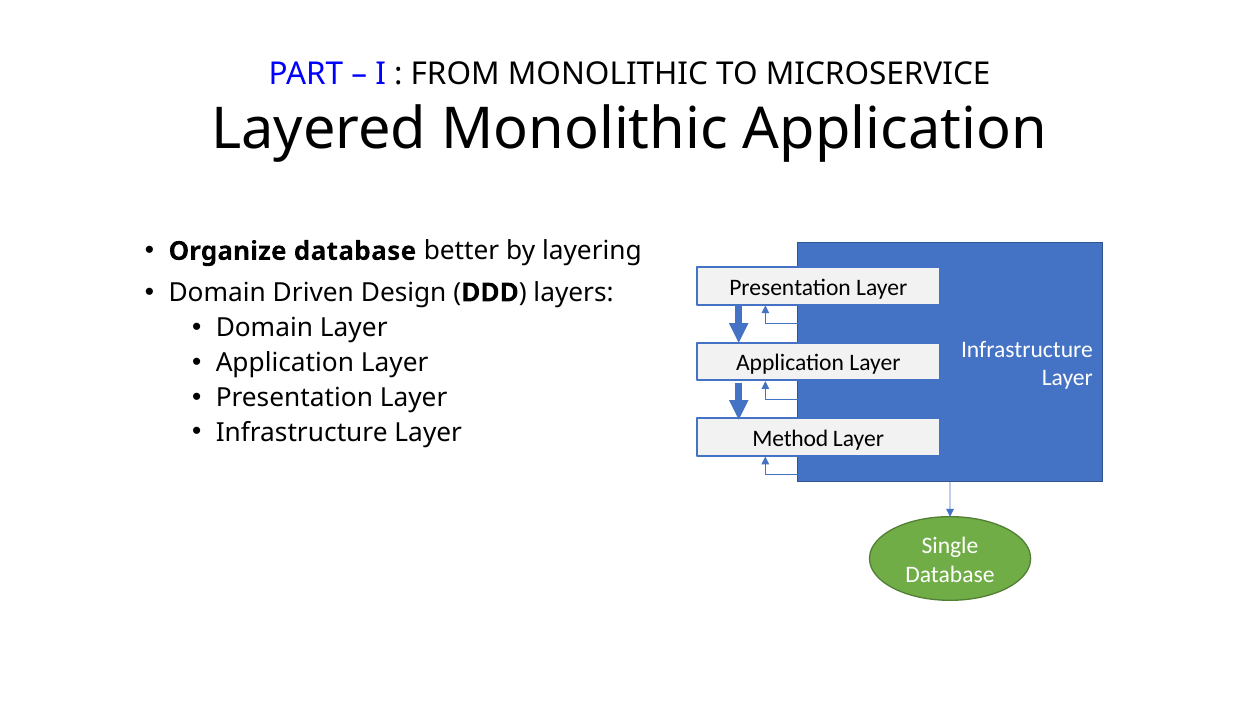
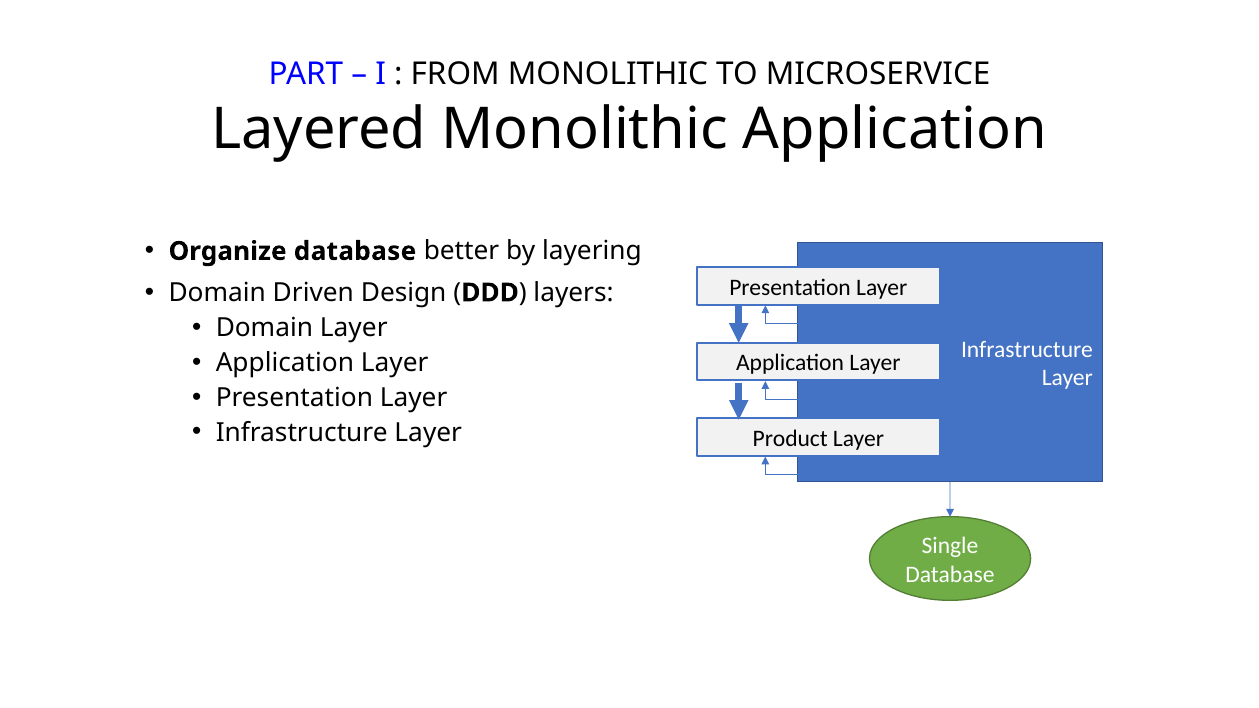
Method: Method -> Product
